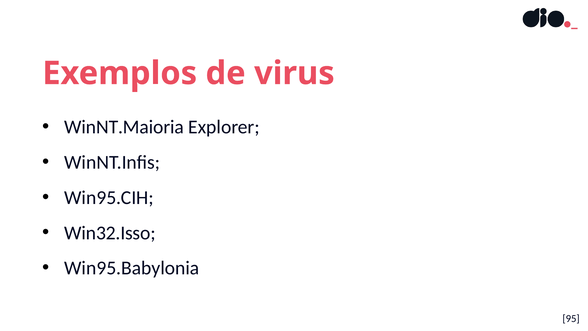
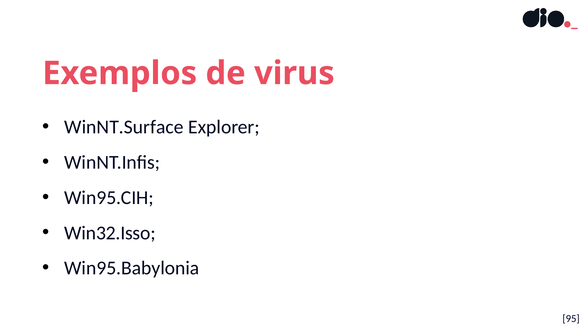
WinNT.Maioria: WinNT.Maioria -> WinNT.Surface
